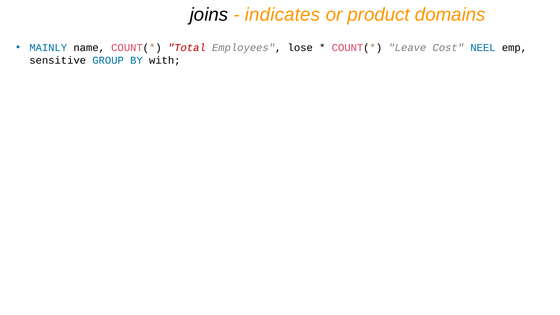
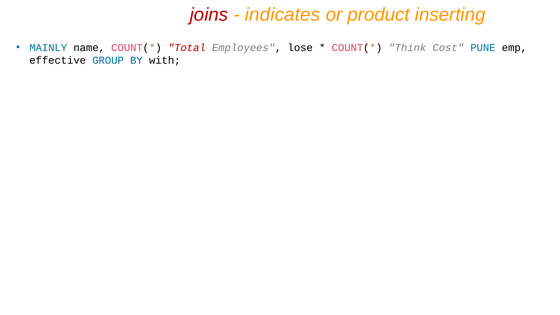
joins colour: black -> red
domains: domains -> inserting
Leave: Leave -> Think
NEEL: NEEL -> PUNE
sensitive: sensitive -> effective
